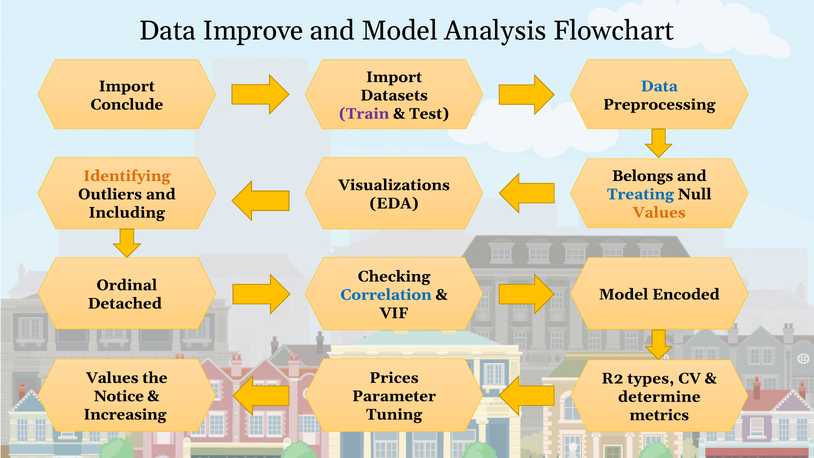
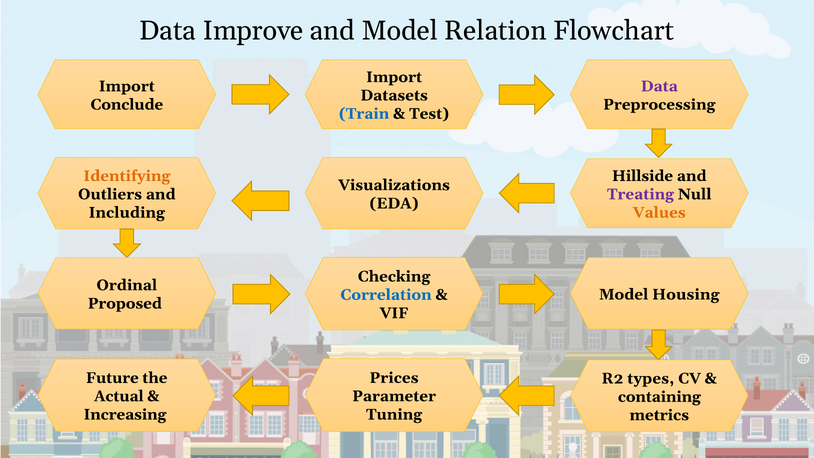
Analysis: Analysis -> Relation
Data at (659, 86) colour: blue -> purple
Train colour: purple -> blue
Belongs: Belongs -> Hillside
Treating colour: blue -> purple
Encoded: Encoded -> Housing
Detached: Detached -> Proposed
Values at (112, 378): Values -> Future
Notice: Notice -> Actual
determine: determine -> containing
